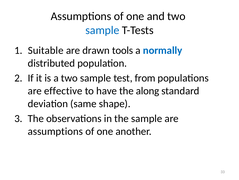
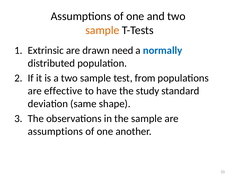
sample at (102, 30) colour: blue -> orange
Suitable: Suitable -> Extrinsic
tools: tools -> need
along: along -> study
